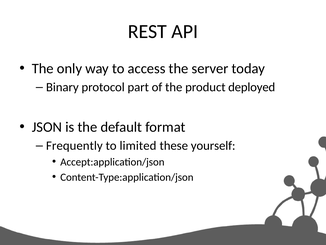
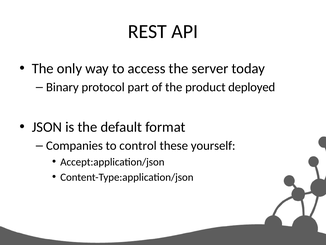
Frequently: Frequently -> Companies
limited: limited -> control
